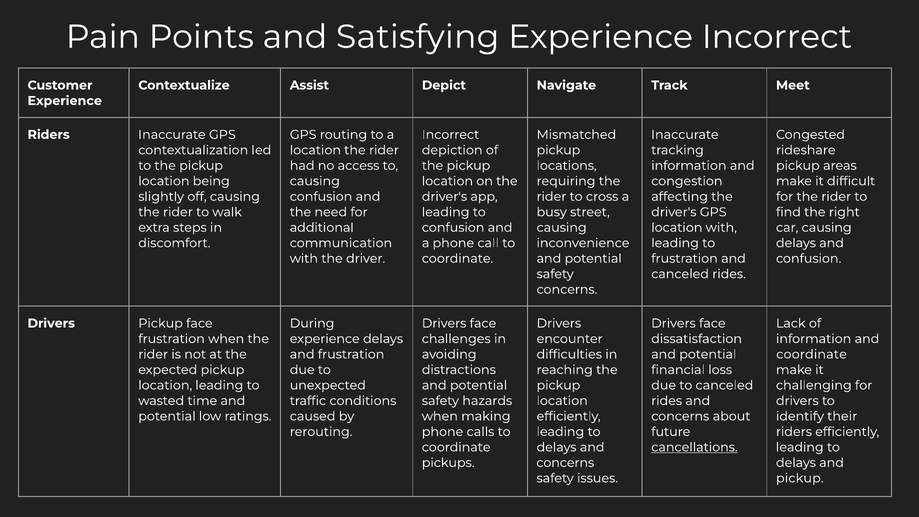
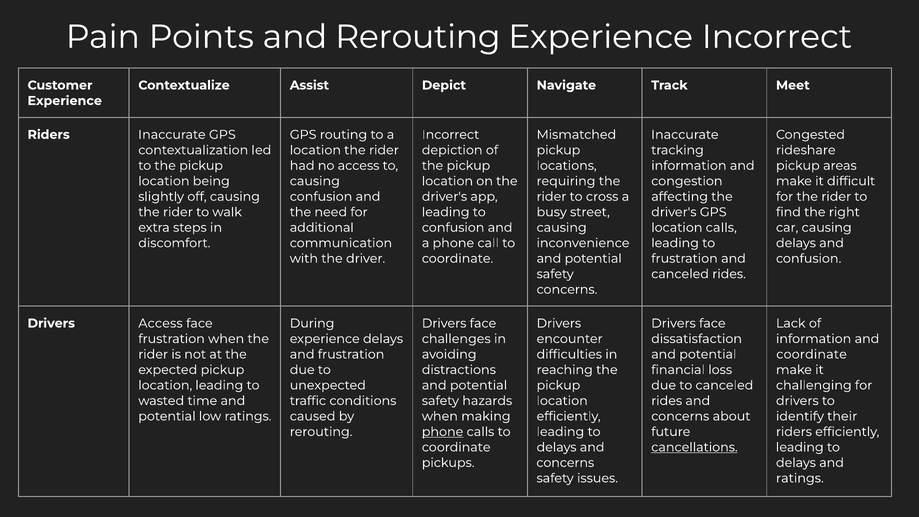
and Satisfying: Satisfying -> Rerouting
location with: with -> calls
Drivers Pickup: Pickup -> Access
phone at (443, 432) underline: none -> present
pickup at (800, 478): pickup -> ratings
